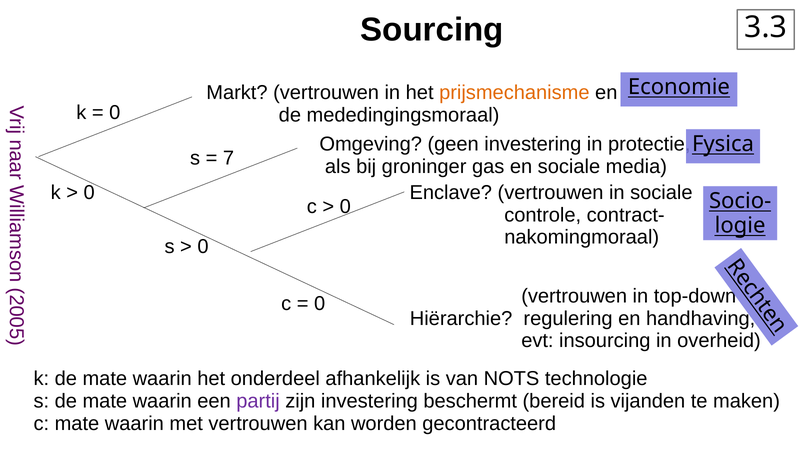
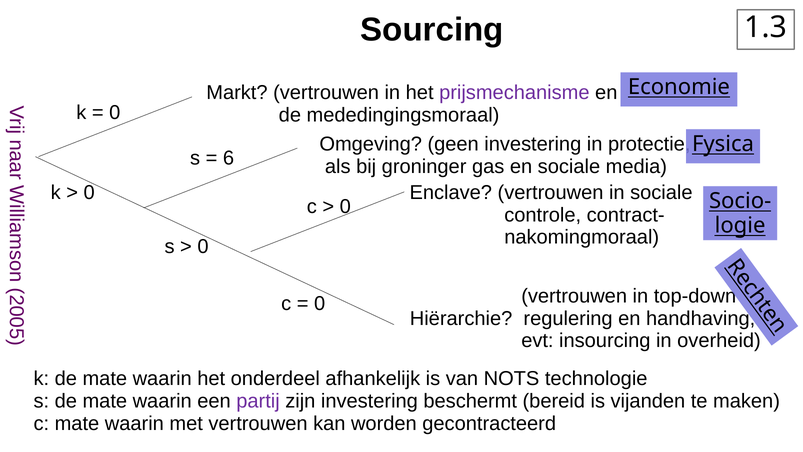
3.3: 3.3 -> 1.3
prijsmechanisme colour: orange -> purple
7: 7 -> 6
